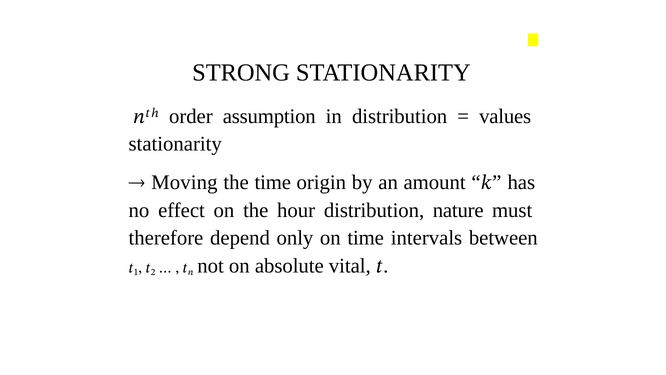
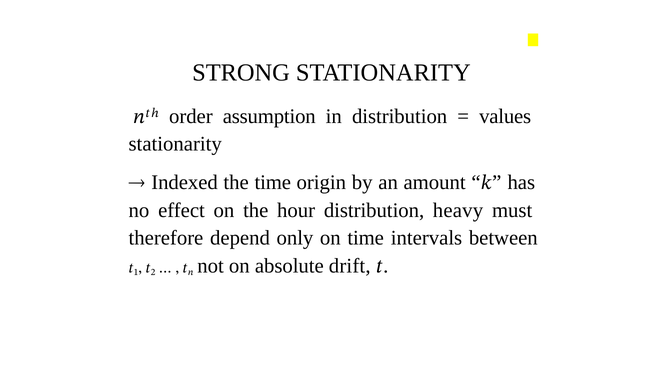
Moving: Moving -> Indexed
nature: nature -> heavy
vital: vital -> drift
